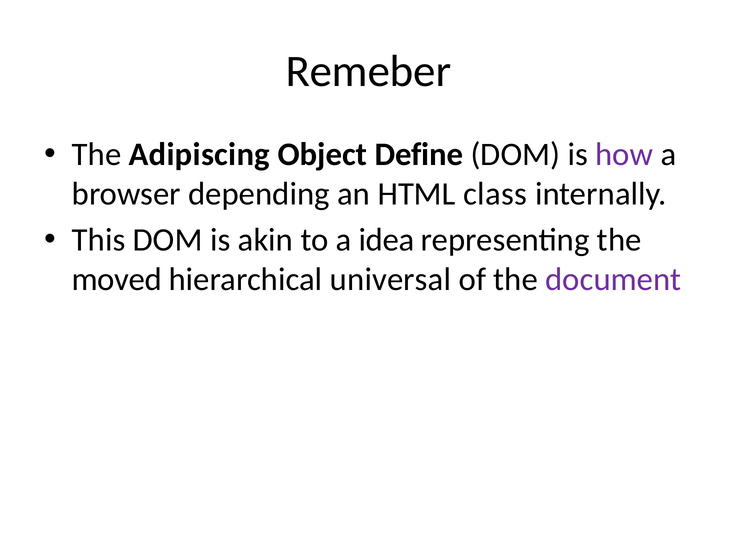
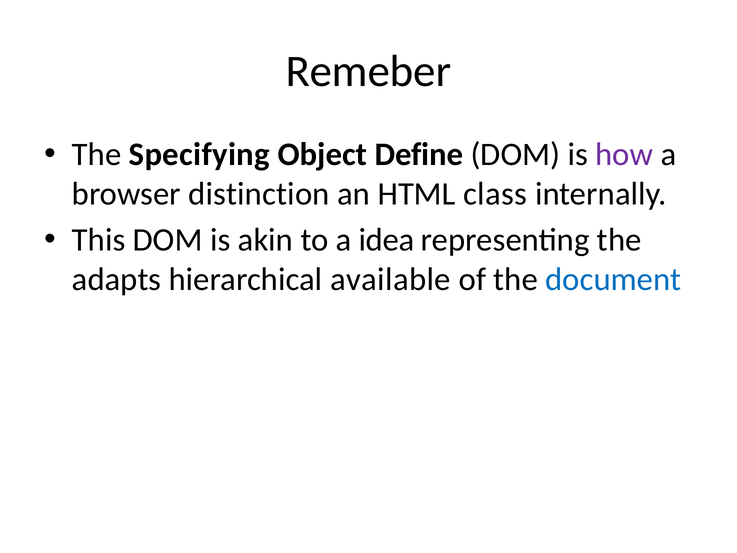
Adipiscing: Adipiscing -> Specifying
depending: depending -> distinction
moved: moved -> adapts
universal: universal -> available
document colour: purple -> blue
